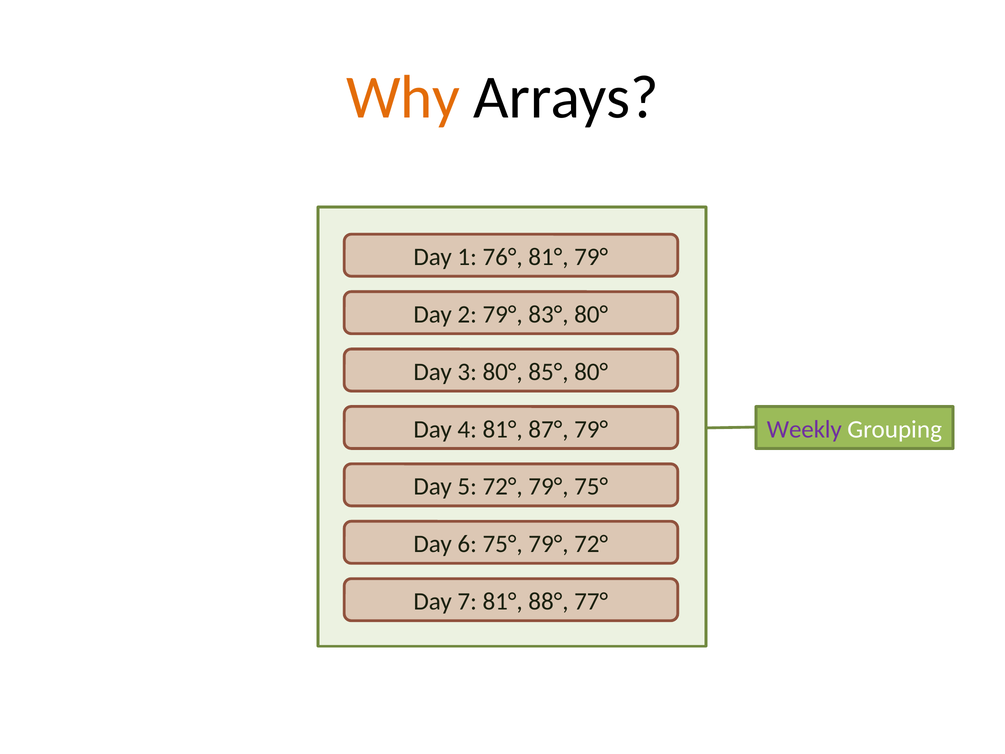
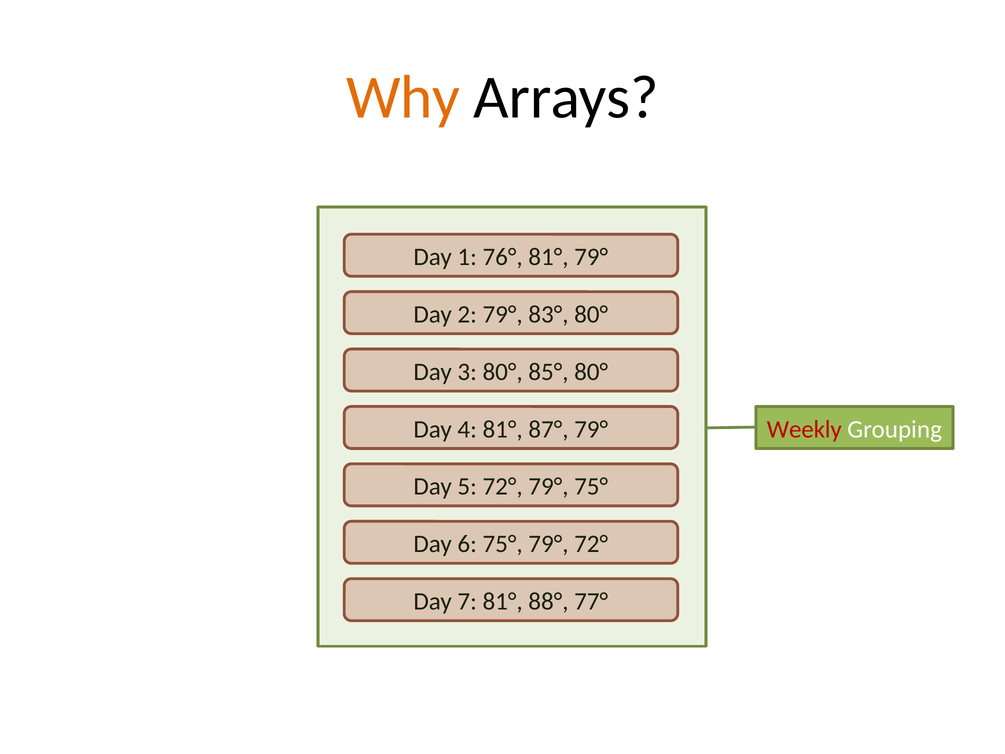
Weekly colour: purple -> red
